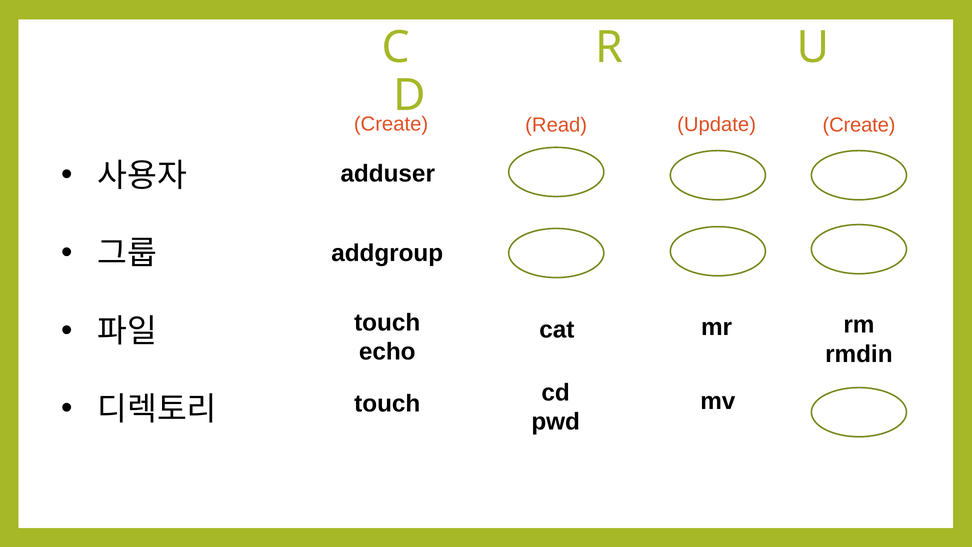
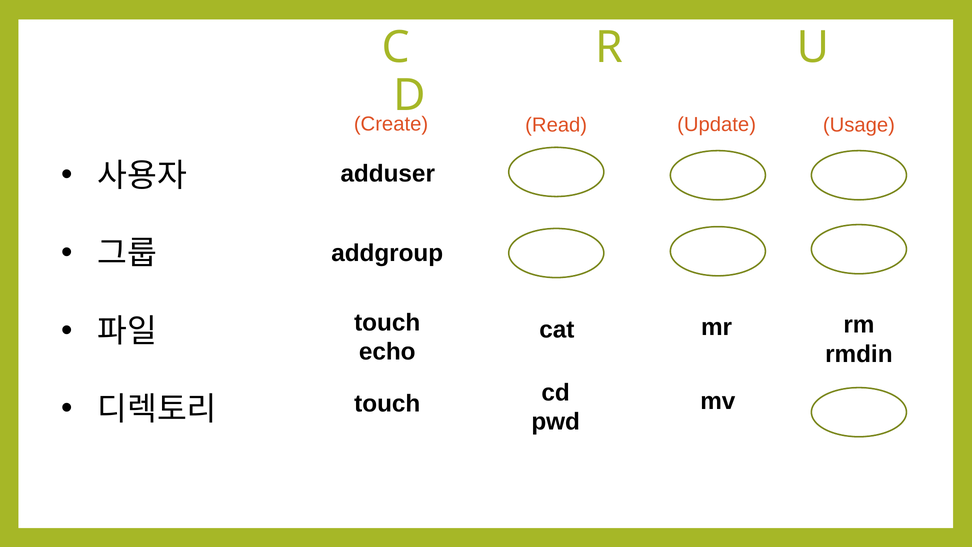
Read Create: Create -> Usage
